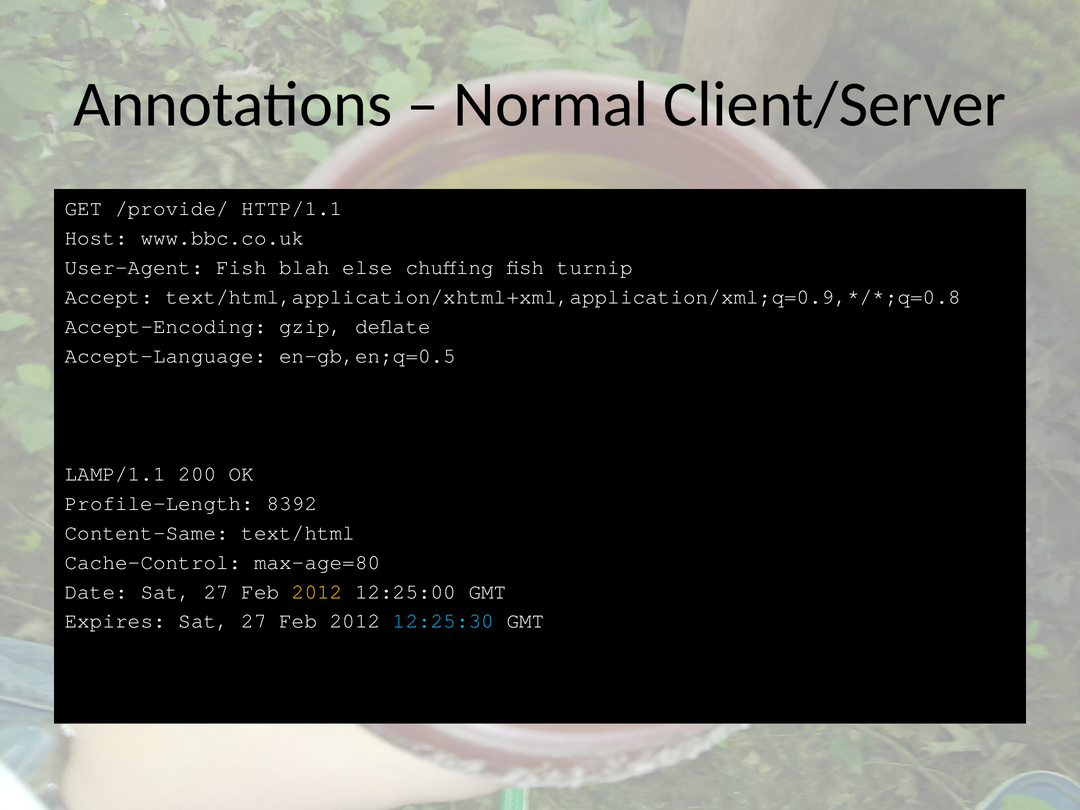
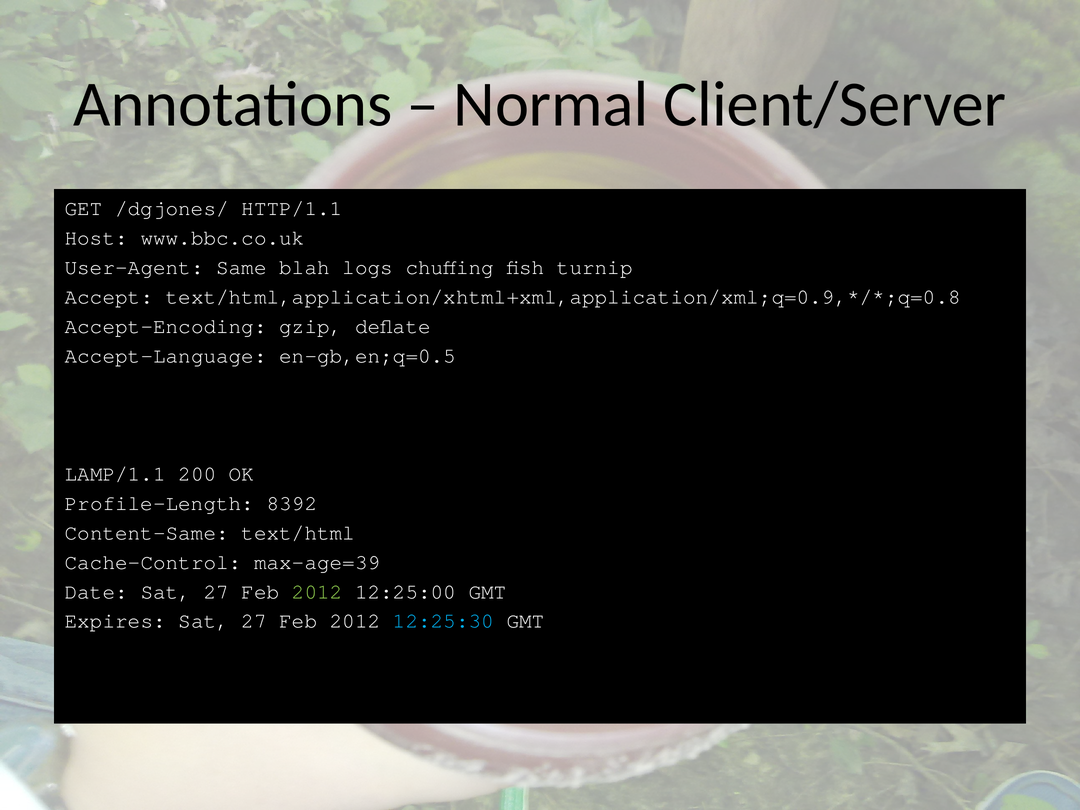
/provide/: /provide/ -> /dgjones/
User-Agent Fish: Fish -> Same
else: else -> logs
max-age=80: max-age=80 -> max-age=39
2012 at (317, 592) colour: yellow -> light green
